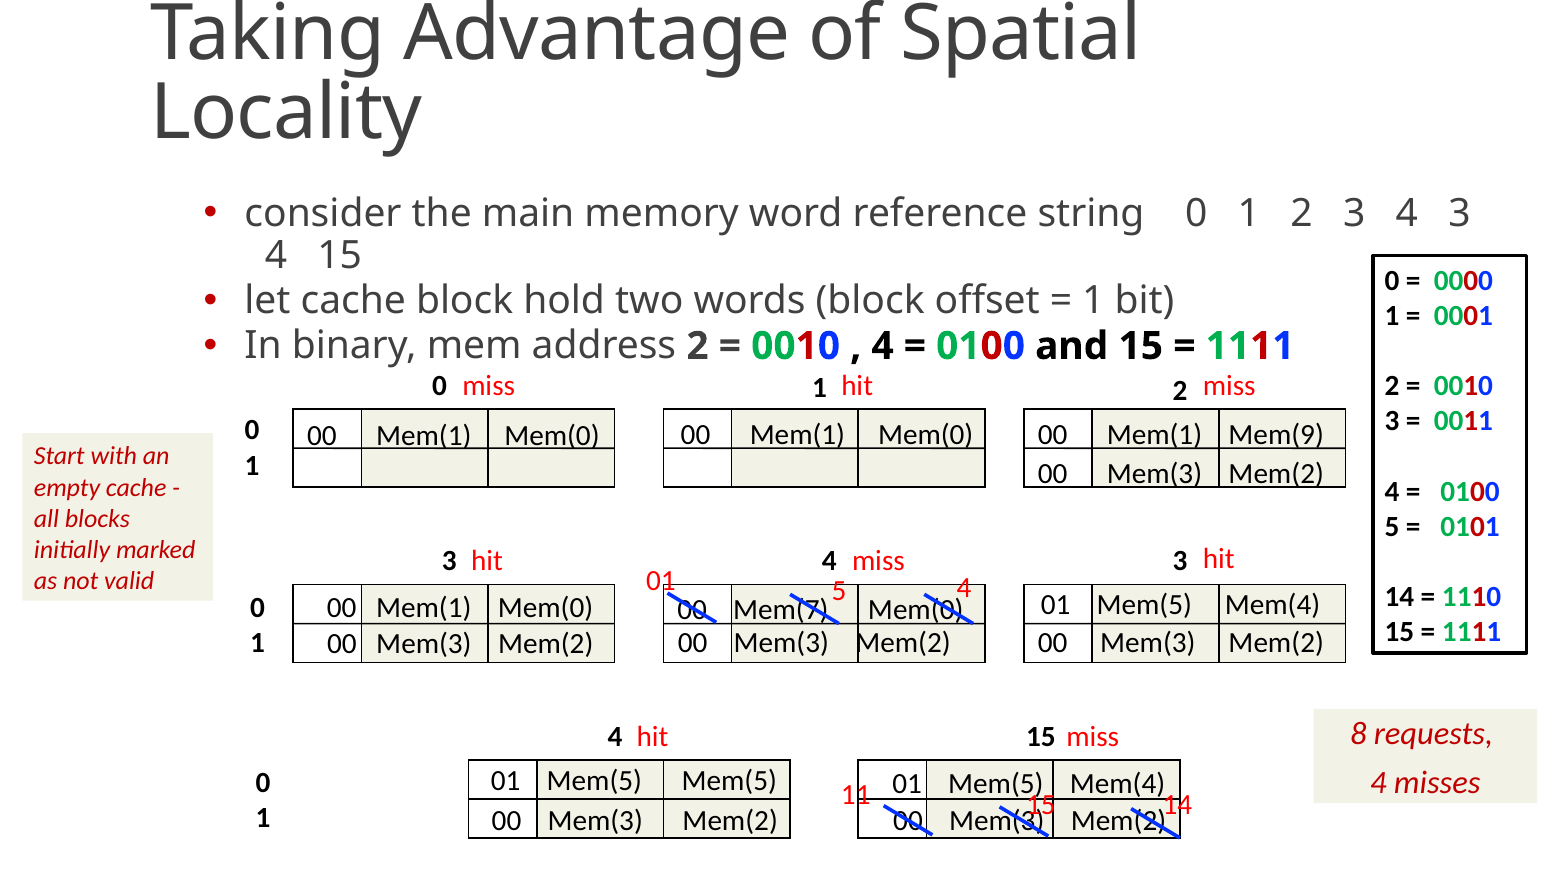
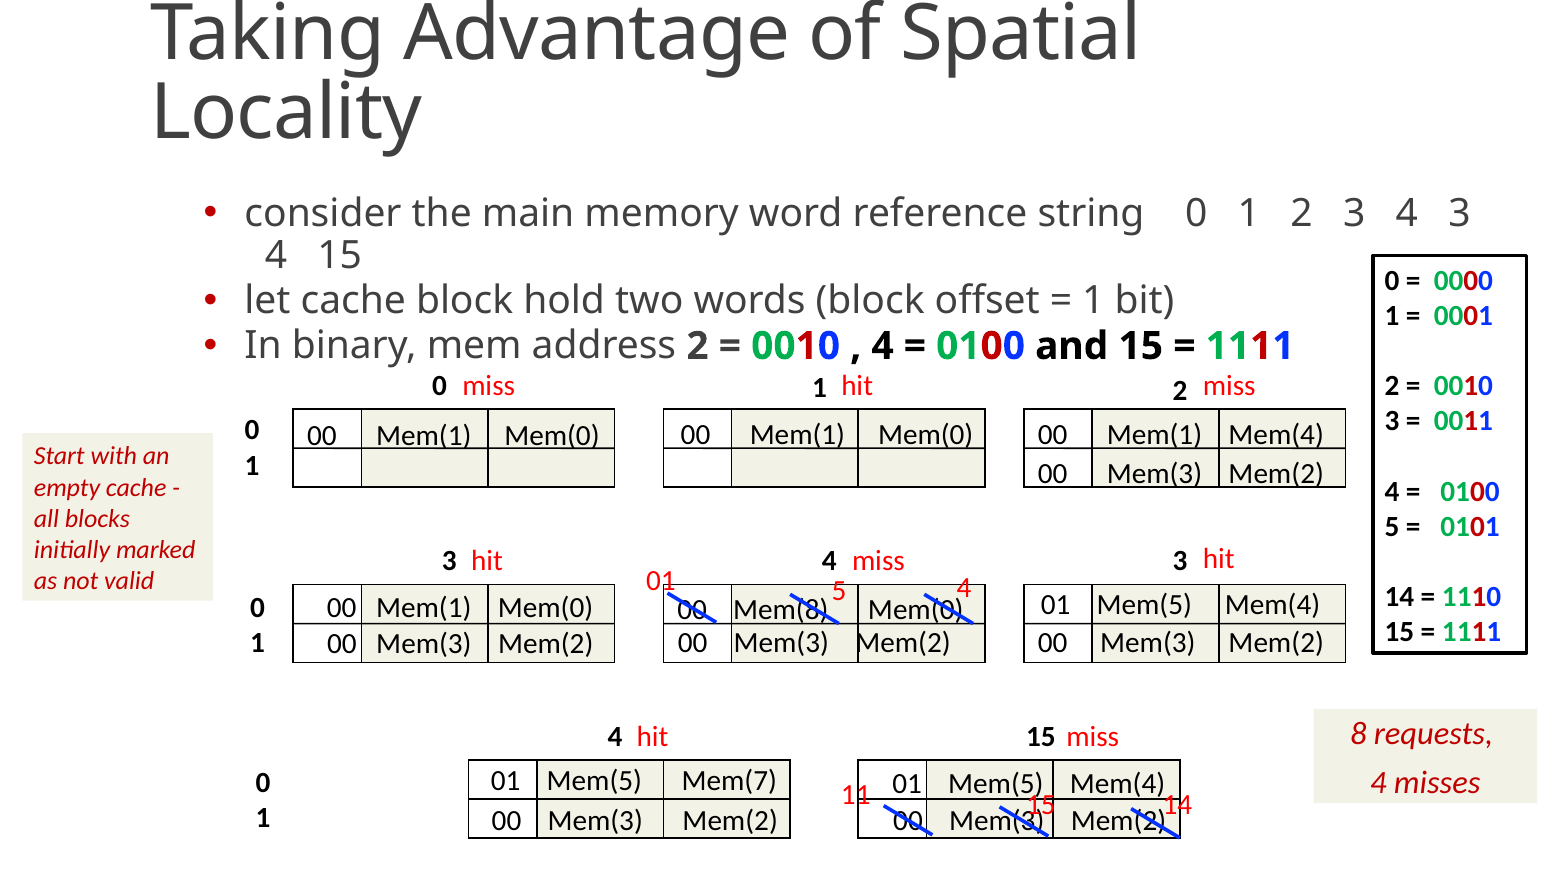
Mem(1 Mem(9: Mem(9 -> Mem(4
Mem(7: Mem(7 -> Mem(8
Mem(5 Mem(5: Mem(5 -> Mem(7
